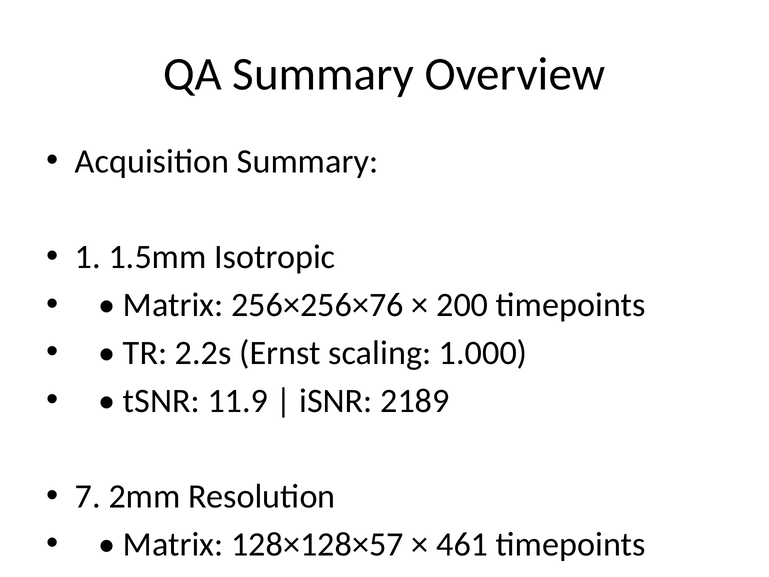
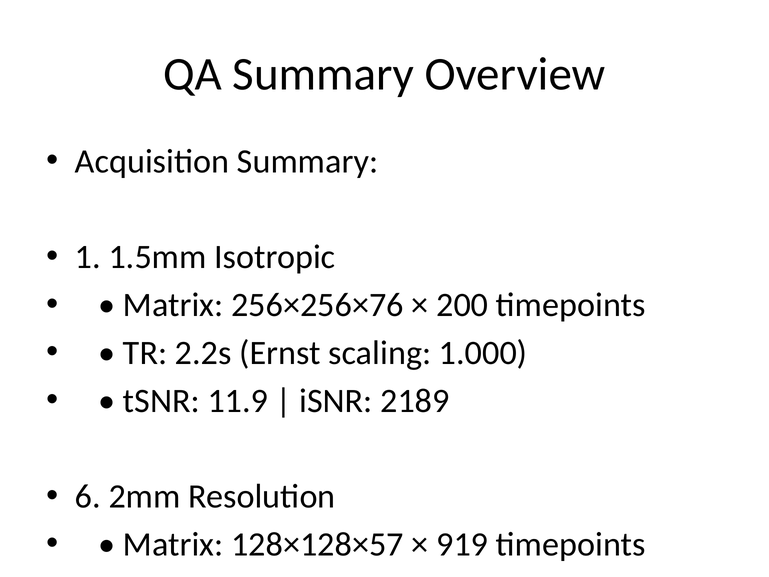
7: 7 -> 6
461: 461 -> 919
